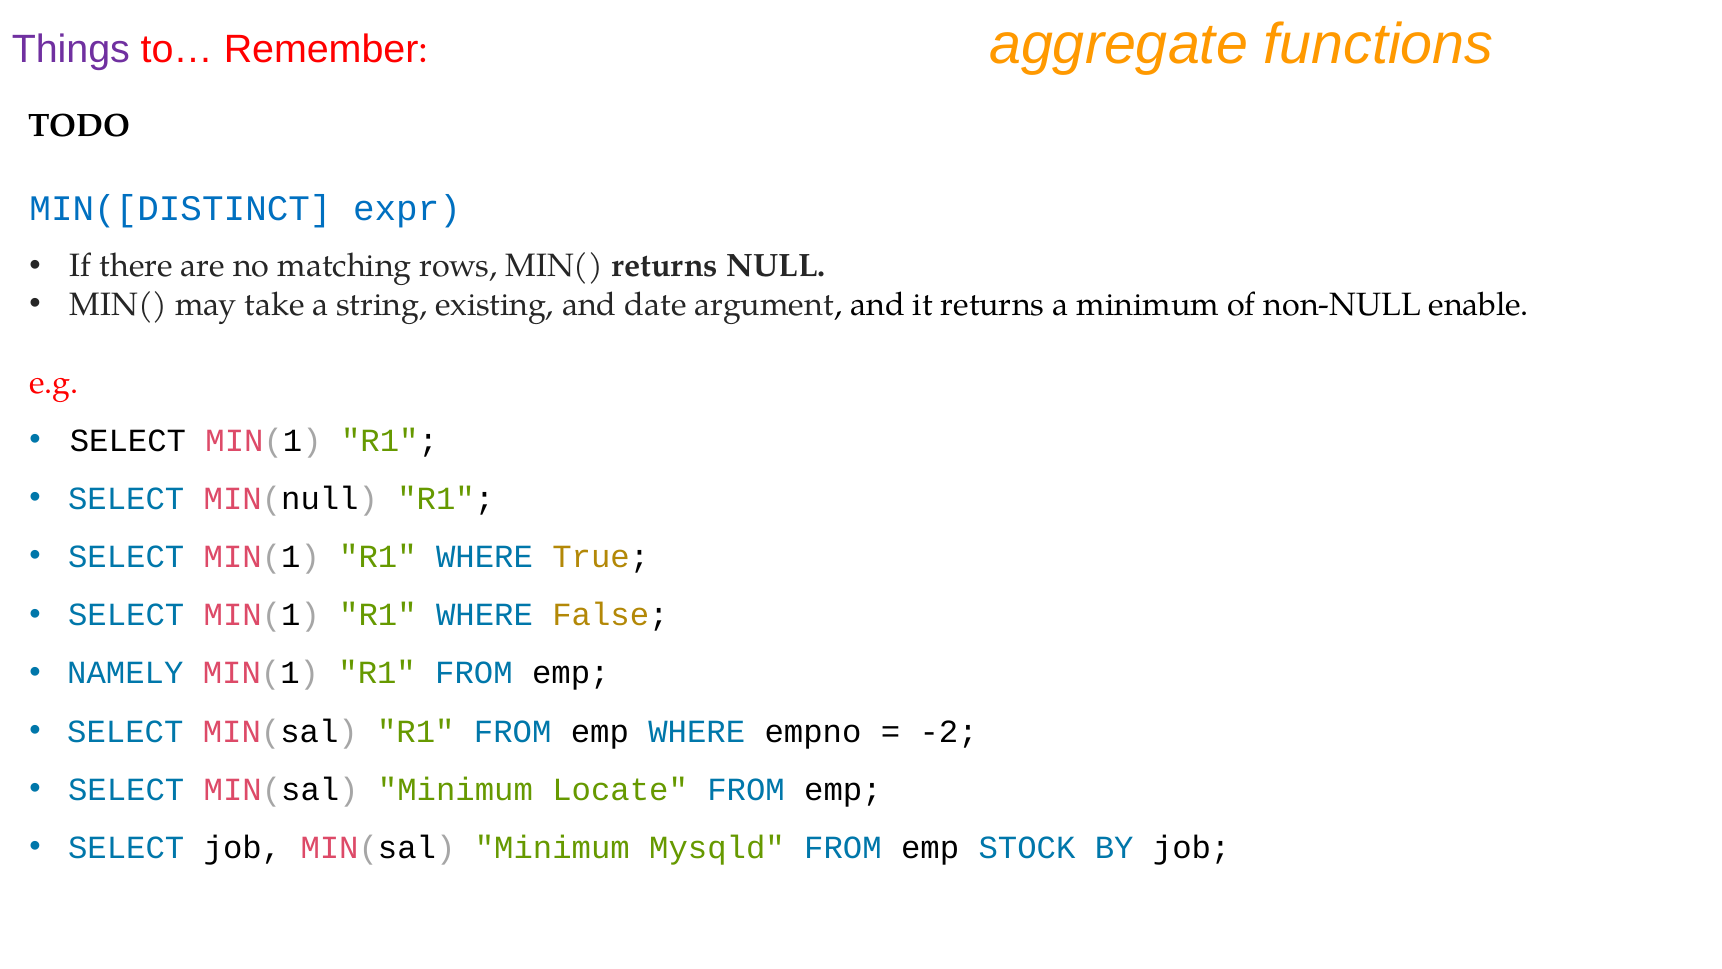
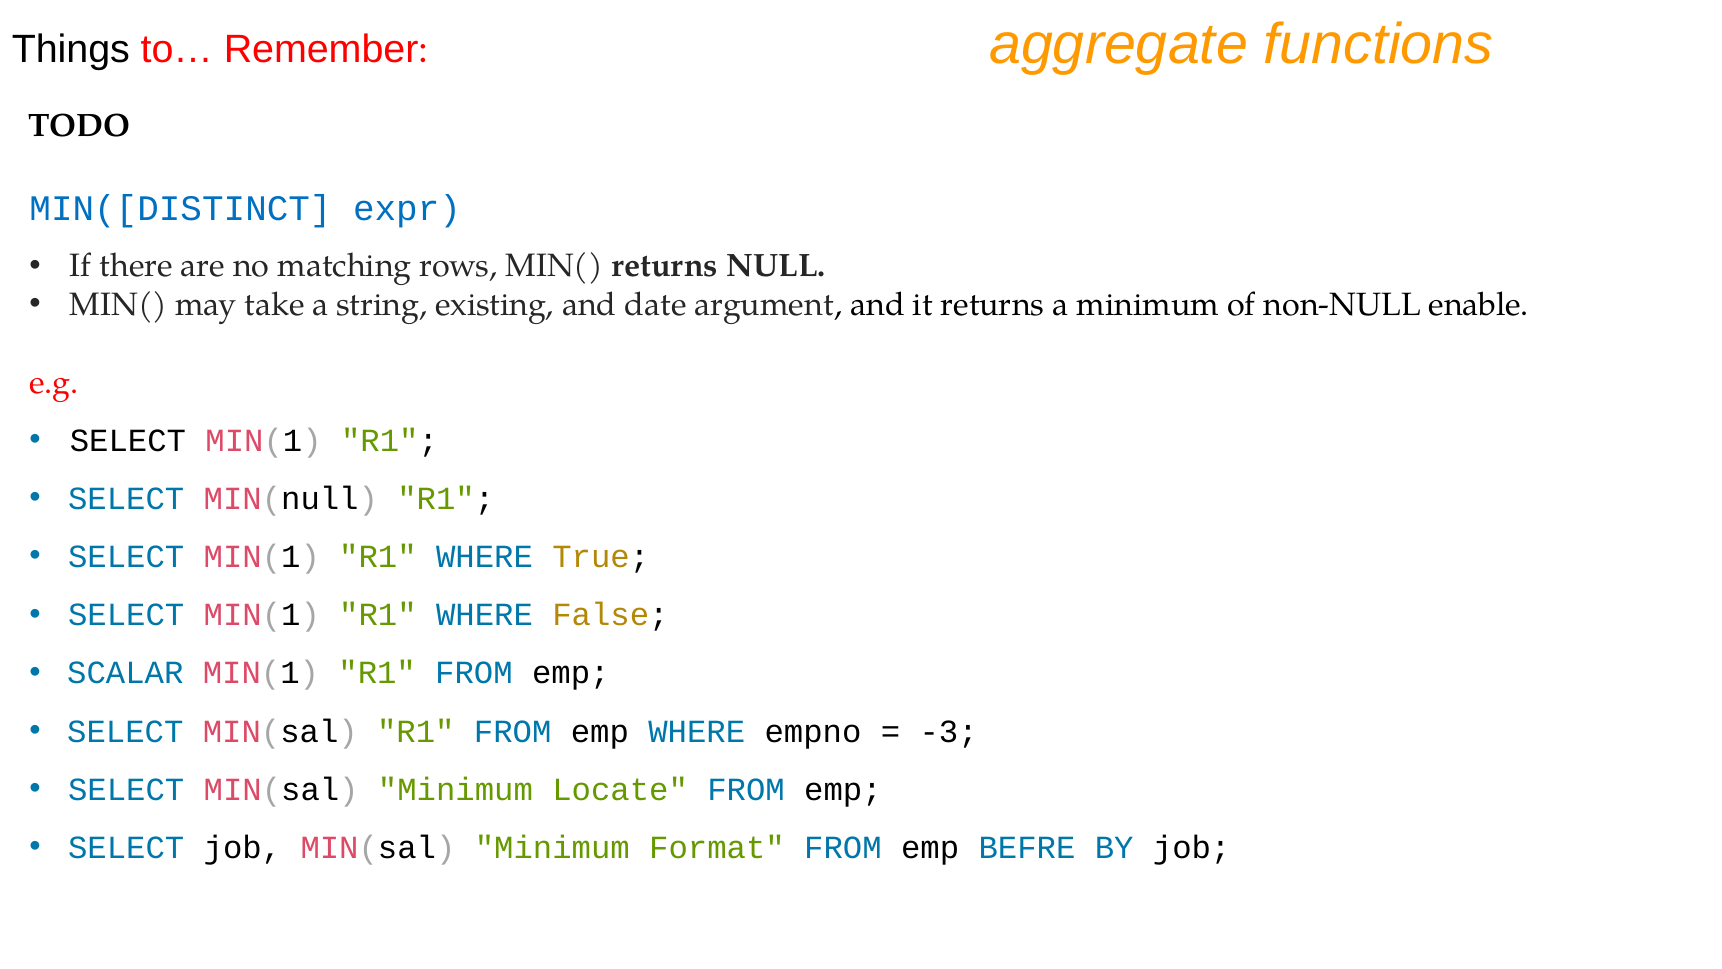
Things colour: purple -> black
NAMELY: NAMELY -> SCALAR
-2: -2 -> -3
Mysqld: Mysqld -> Format
STOCK: STOCK -> BEFRE
